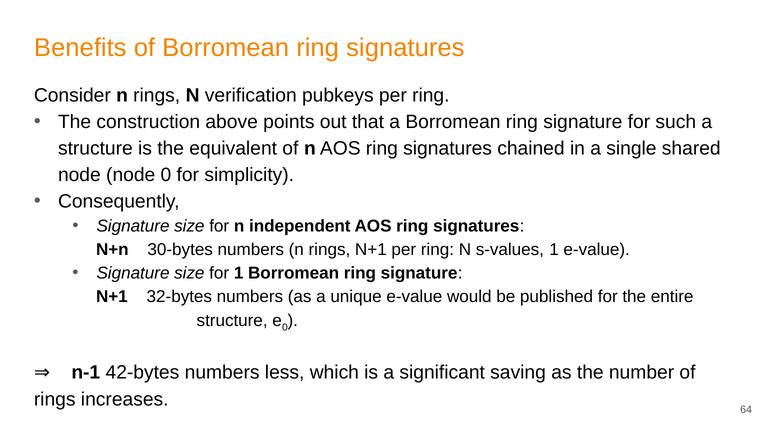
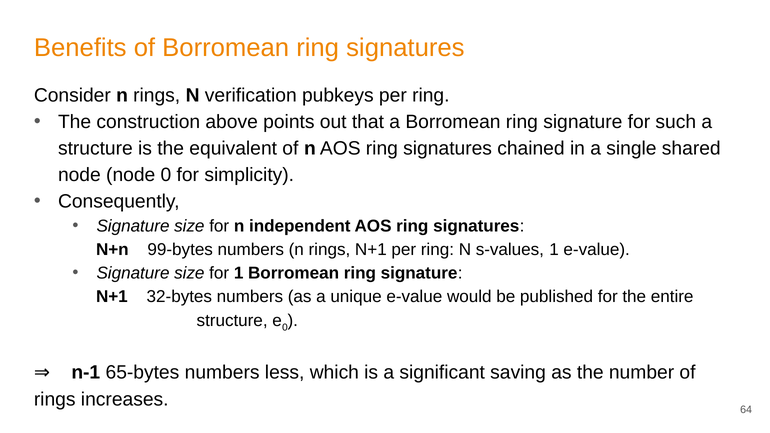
30-bytes: 30-bytes -> 99-bytes
42-bytes: 42-bytes -> 65-bytes
